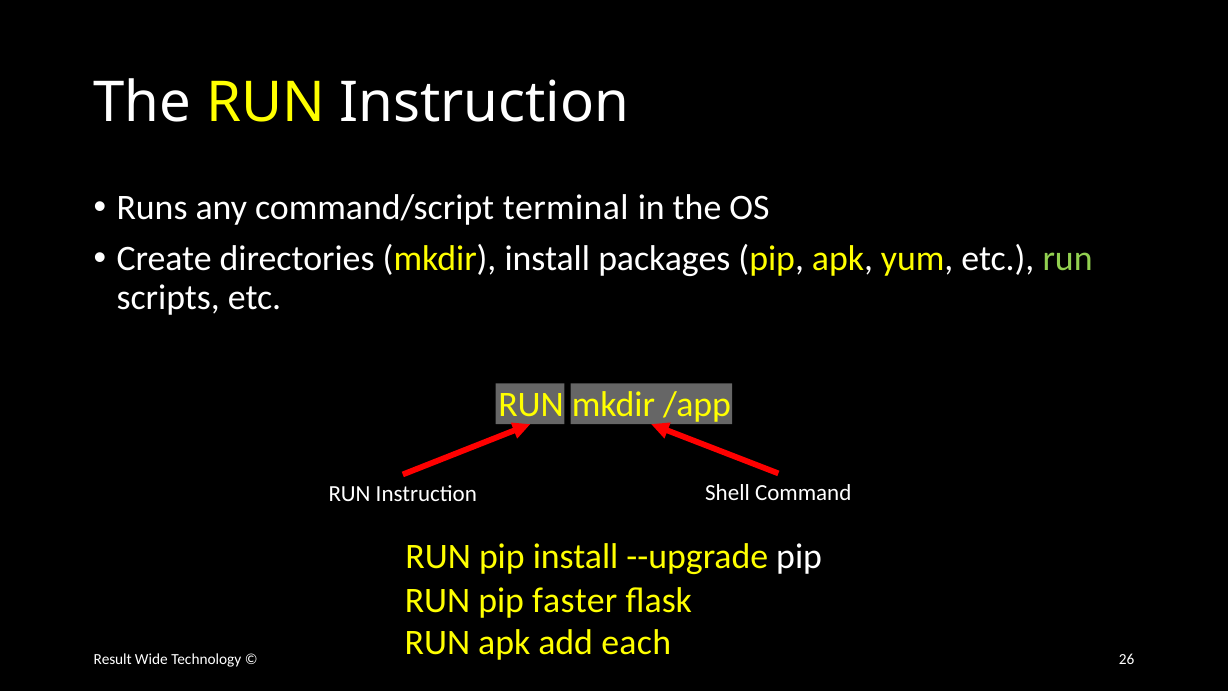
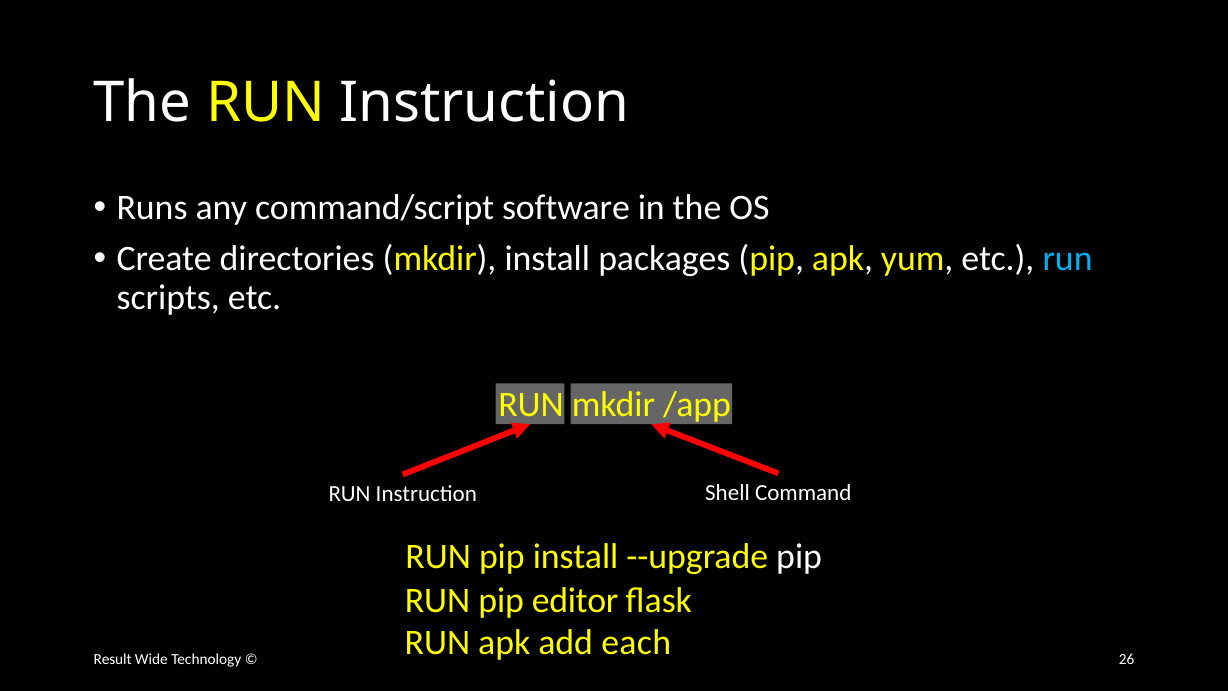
terminal: terminal -> software
run at (1068, 259) colour: light green -> light blue
faster: faster -> editor
